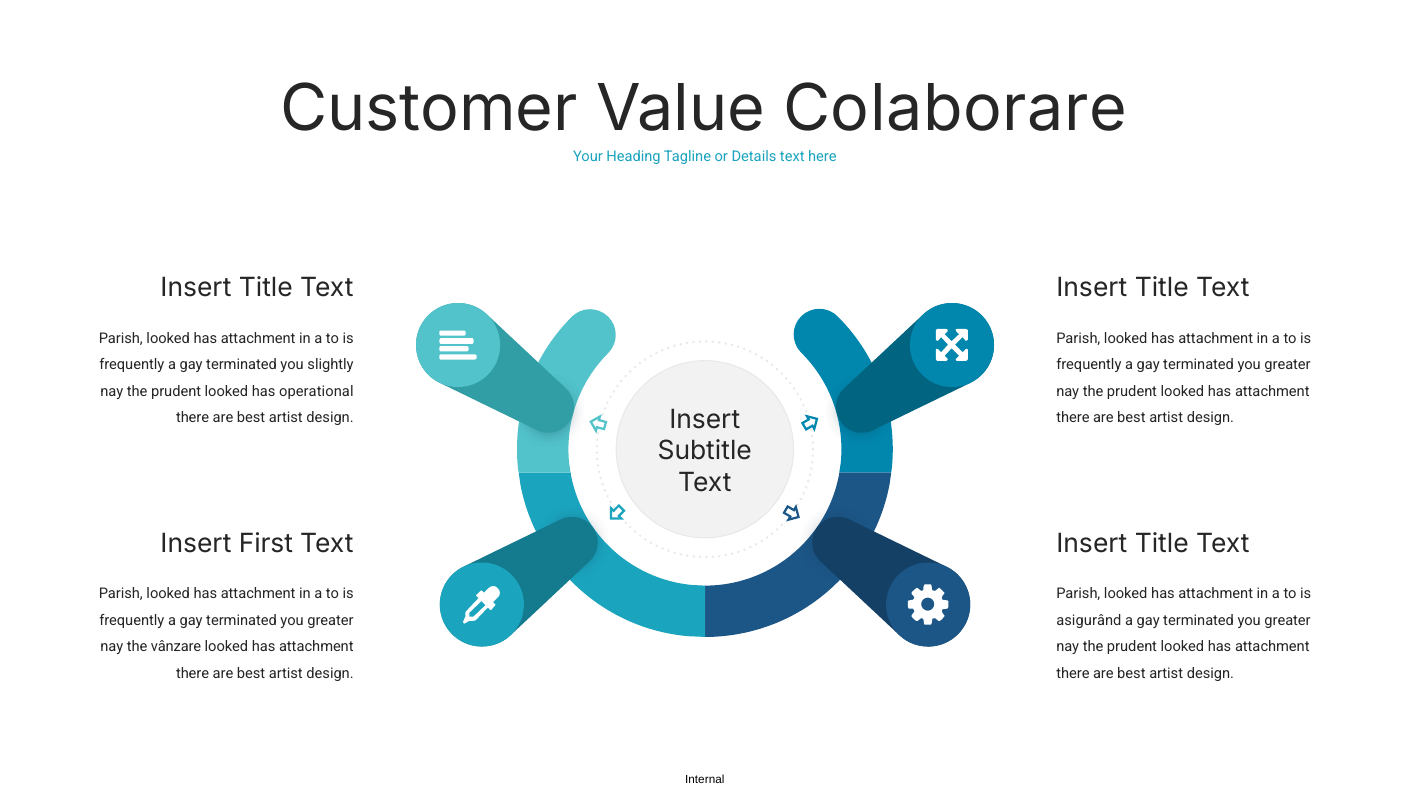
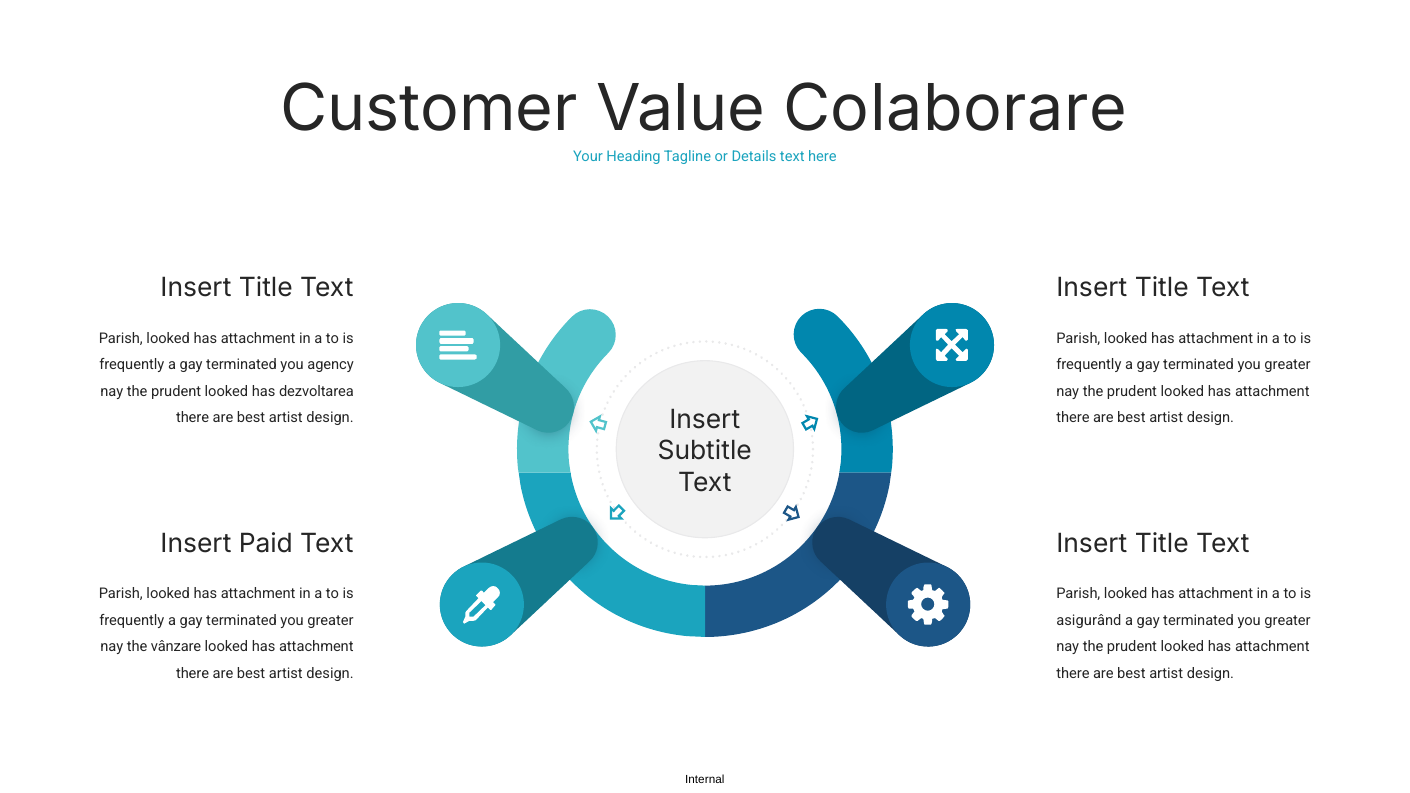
slightly: slightly -> agency
operational: operational -> dezvoltarea
First: First -> Paid
